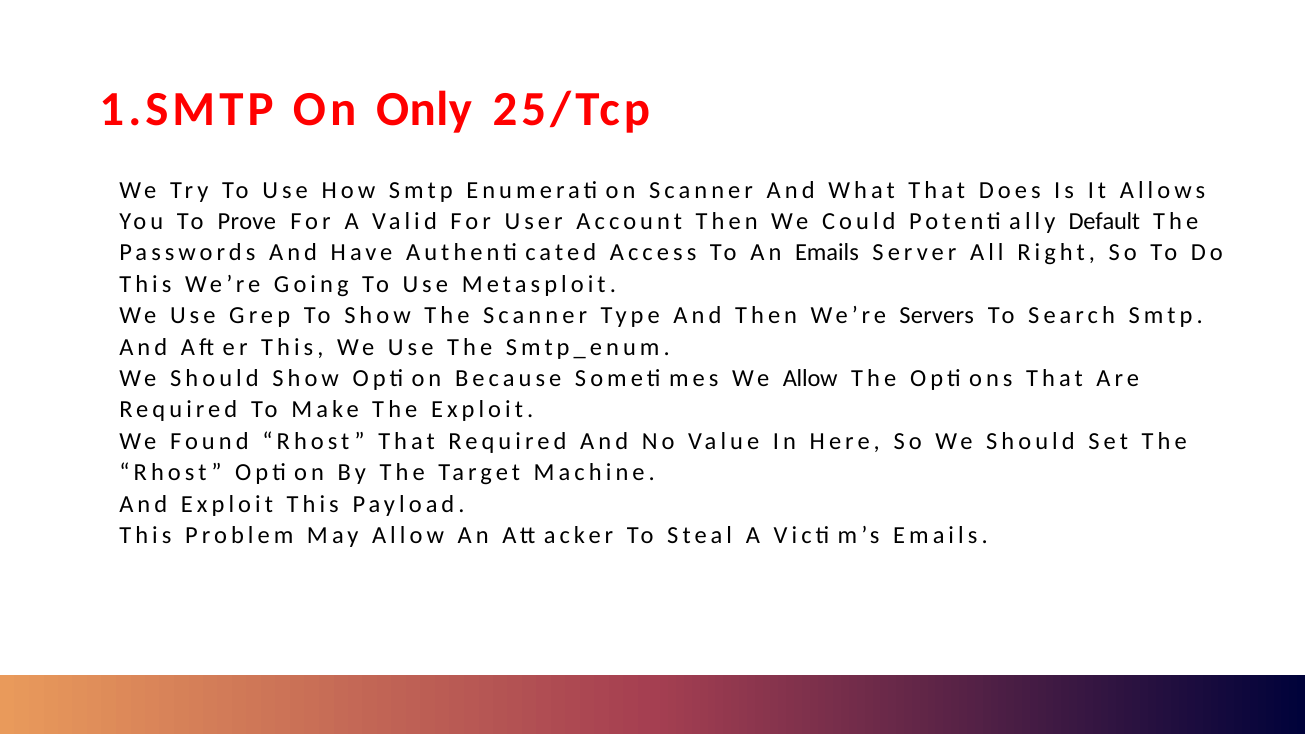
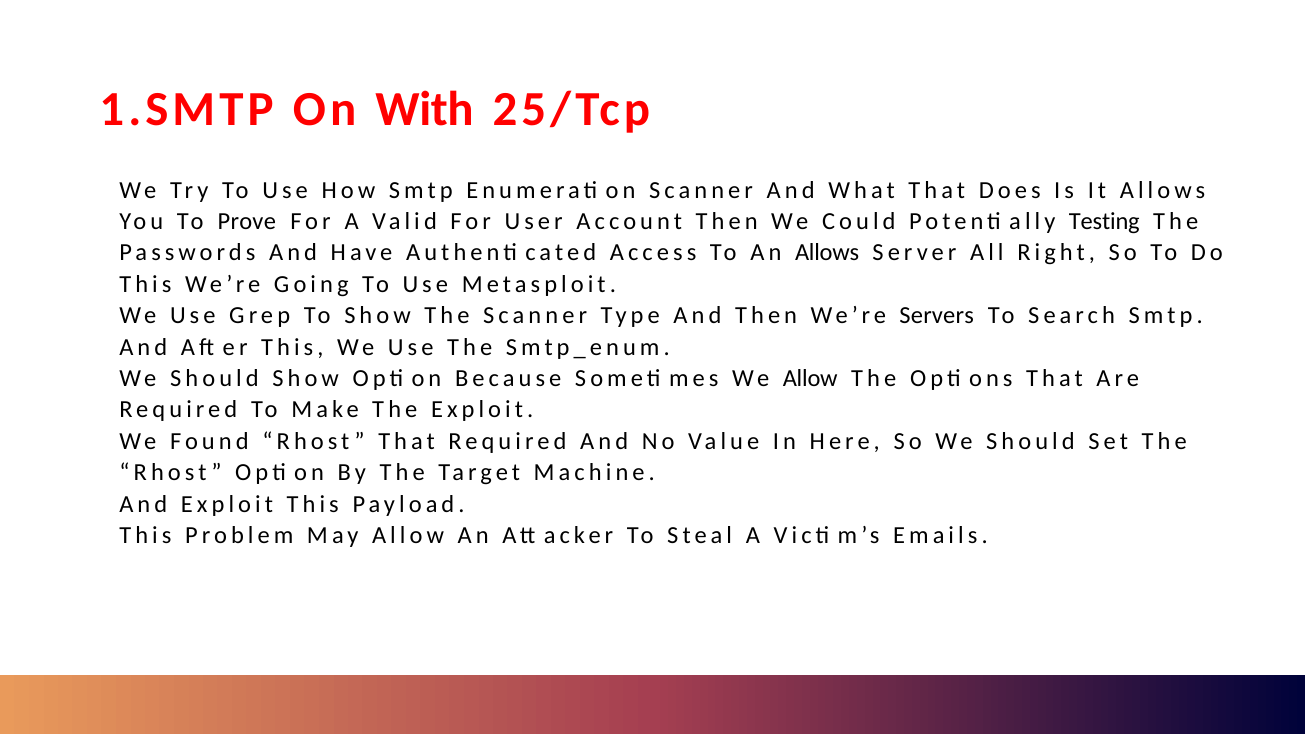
Only: Only -> With
Default: Default -> Testing
An Emails: Emails -> Allows
